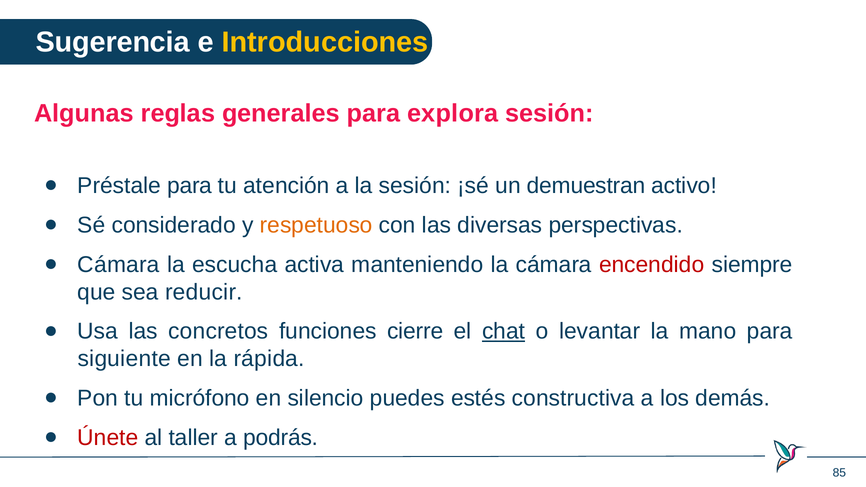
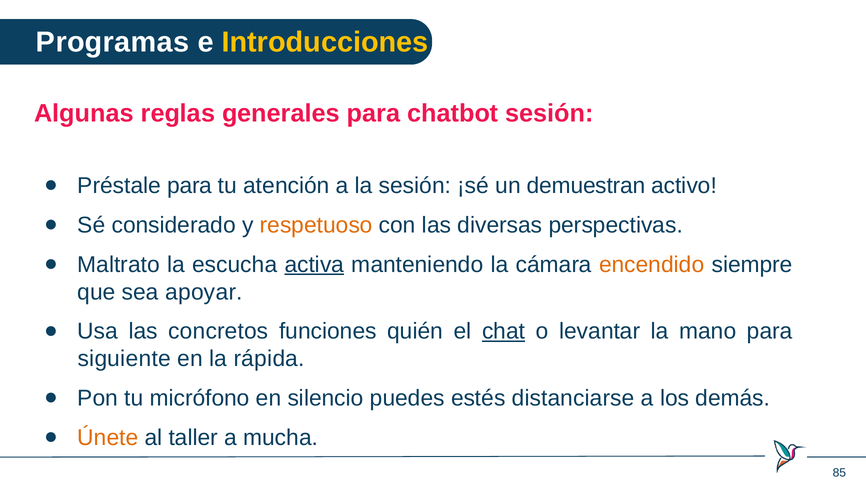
Sugerencia: Sugerencia -> Programas
explora: explora -> chatbot
Cámara at (119, 265): Cámara -> Maltrato
activa underline: none -> present
encendido colour: red -> orange
reducir: reducir -> apoyar
cierre: cierre -> quién
constructiva: constructiva -> distanciarse
Únete colour: red -> orange
podrás: podrás -> mucha
